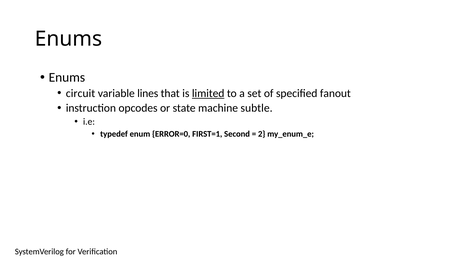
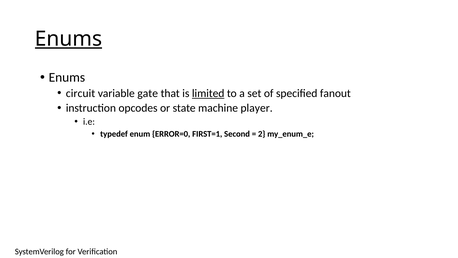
Enums at (69, 39) underline: none -> present
lines: lines -> gate
subtle: subtle -> player
